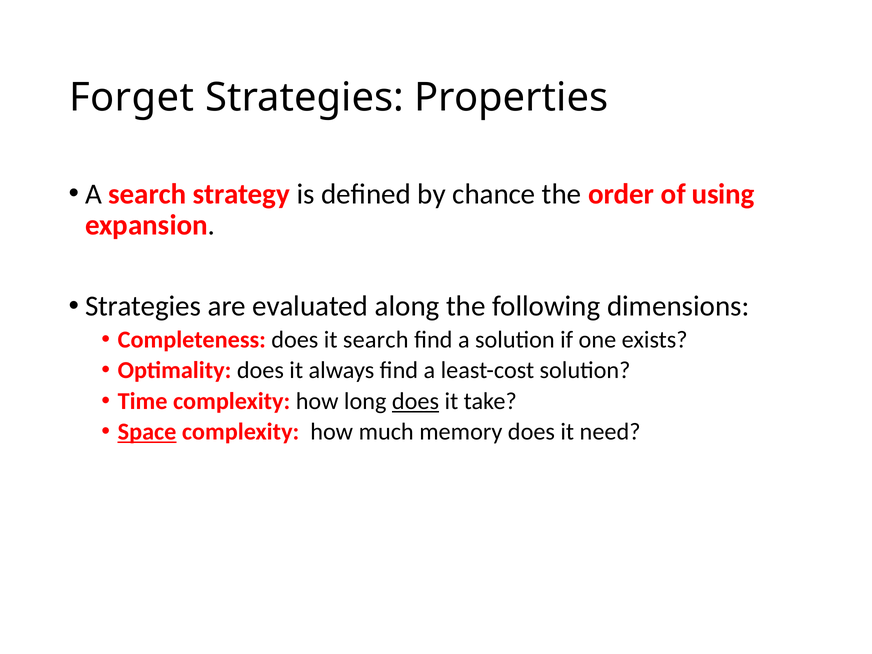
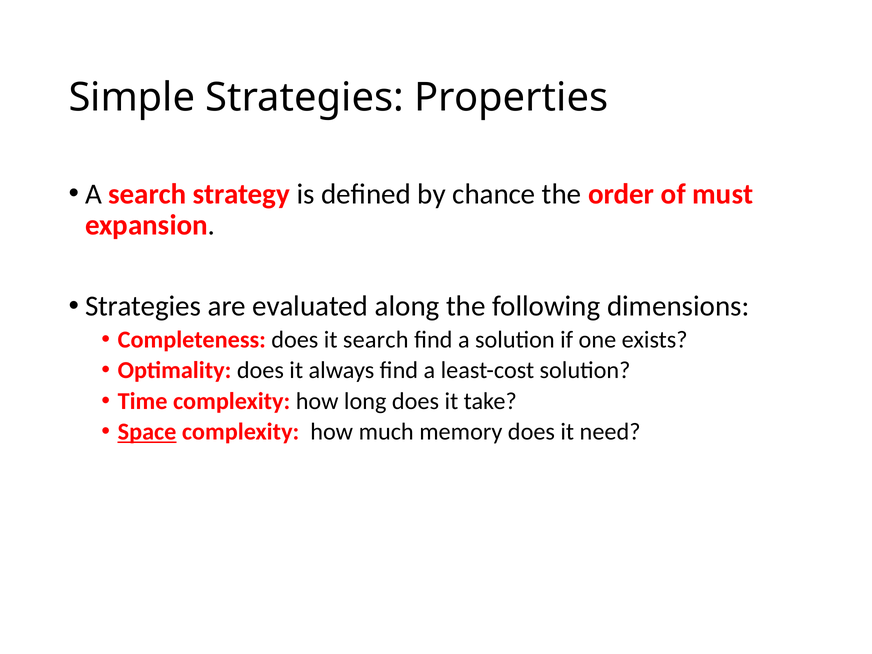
Forget: Forget -> Simple
using: using -> must
does at (415, 401) underline: present -> none
